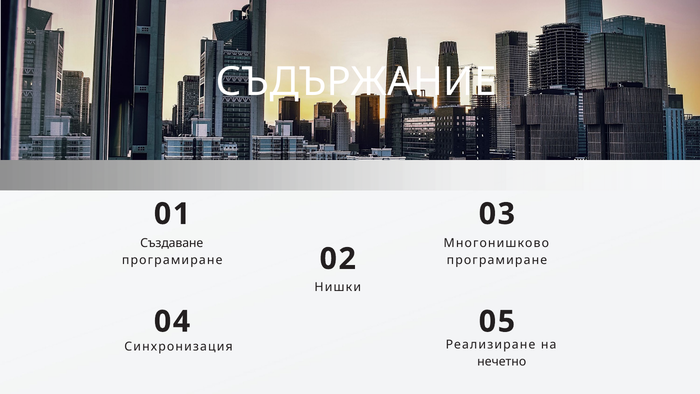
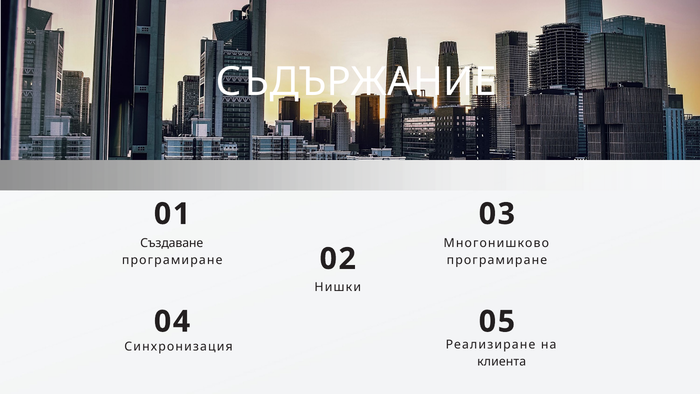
нечетно: нечетно -> клиента
